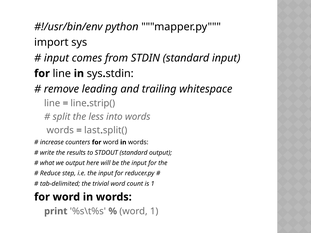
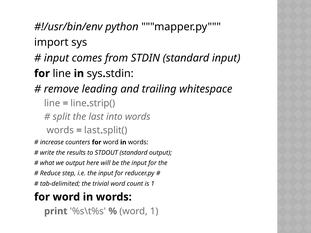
the less: less -> last
